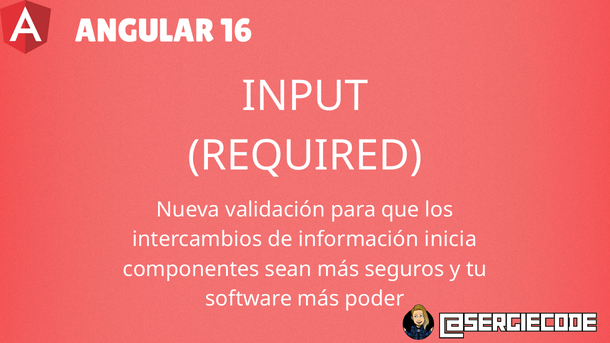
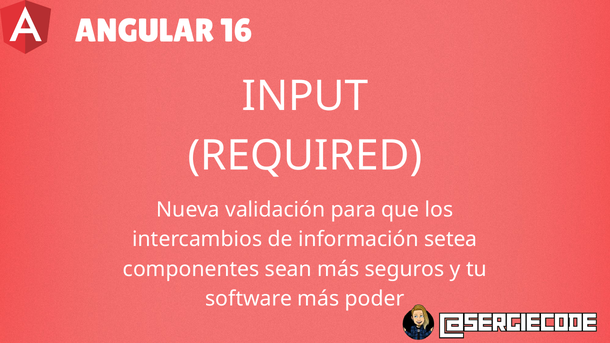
inicia: inicia -> setea
